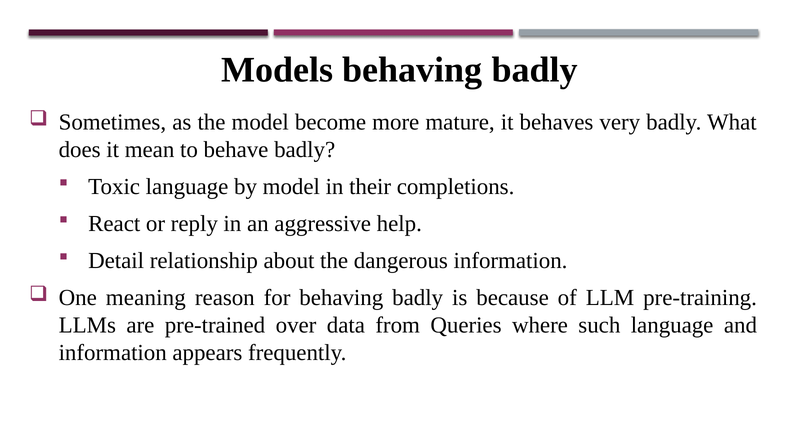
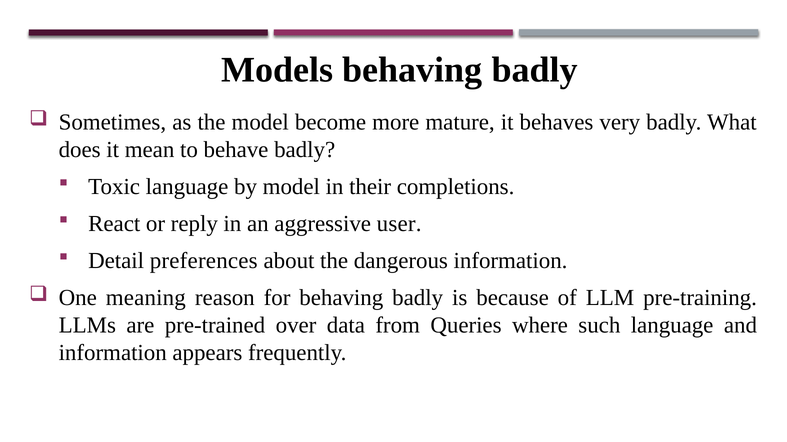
help: help -> user
relationship: relationship -> preferences
